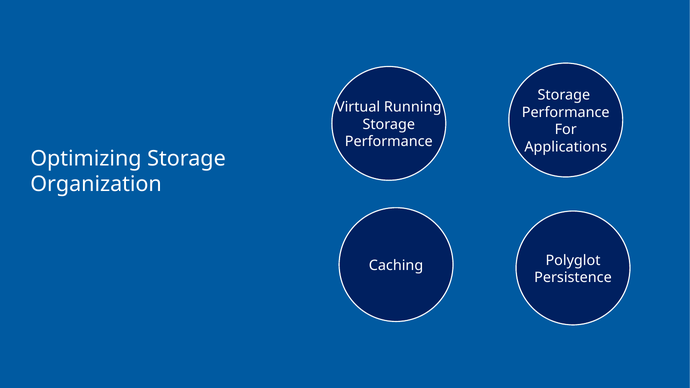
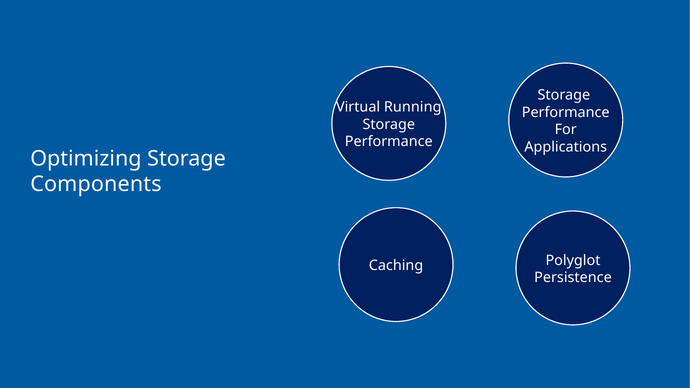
Organization: Organization -> Components
